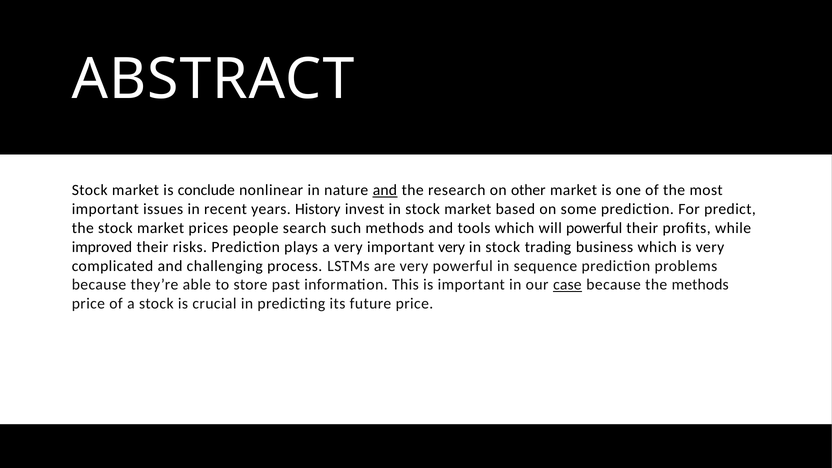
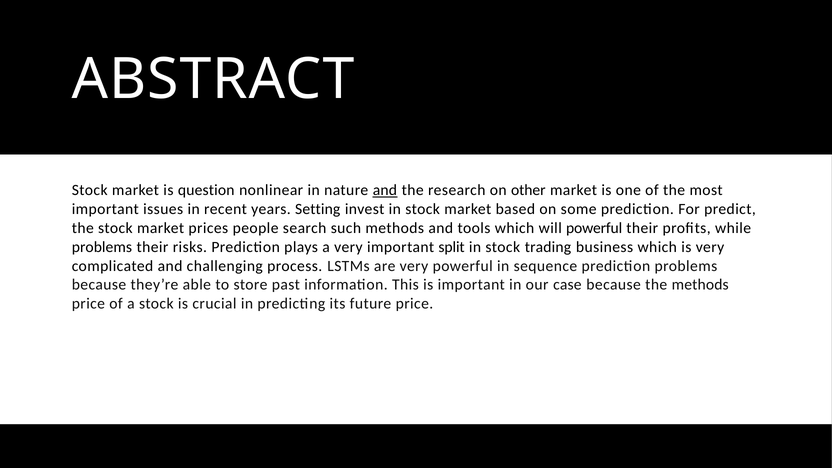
conclude: conclude -> question
History: History -> Setting
improved at (102, 247): improved -> problems
important very: very -> split
case underline: present -> none
